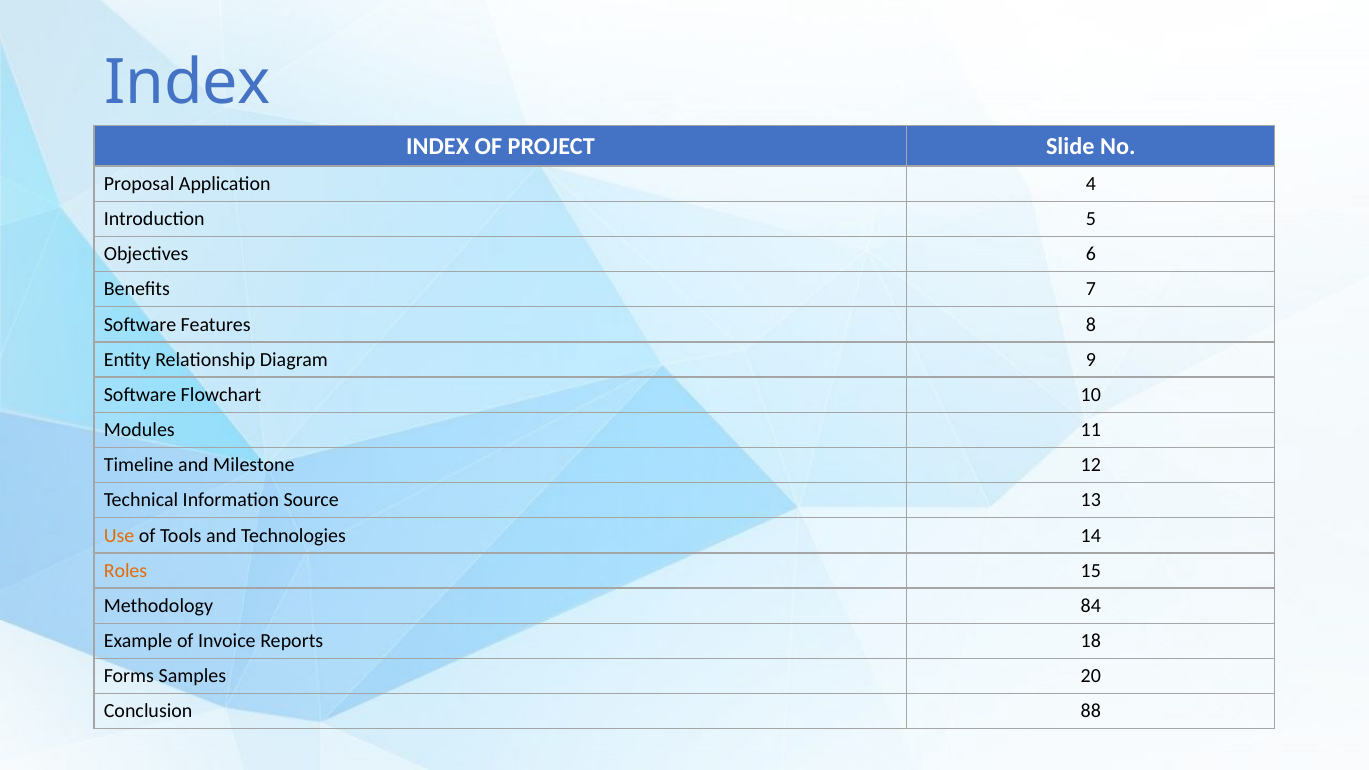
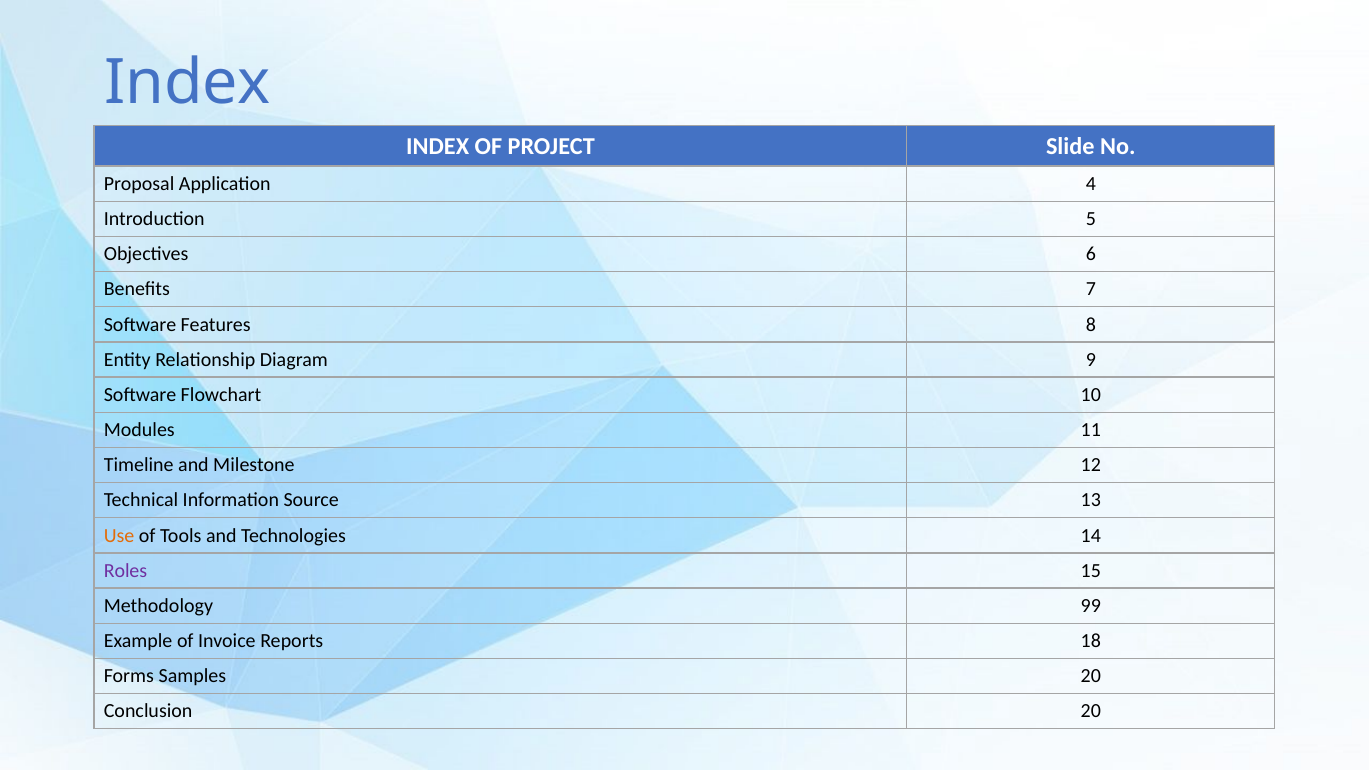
Roles colour: orange -> purple
84: 84 -> 99
Conclusion 88: 88 -> 20
